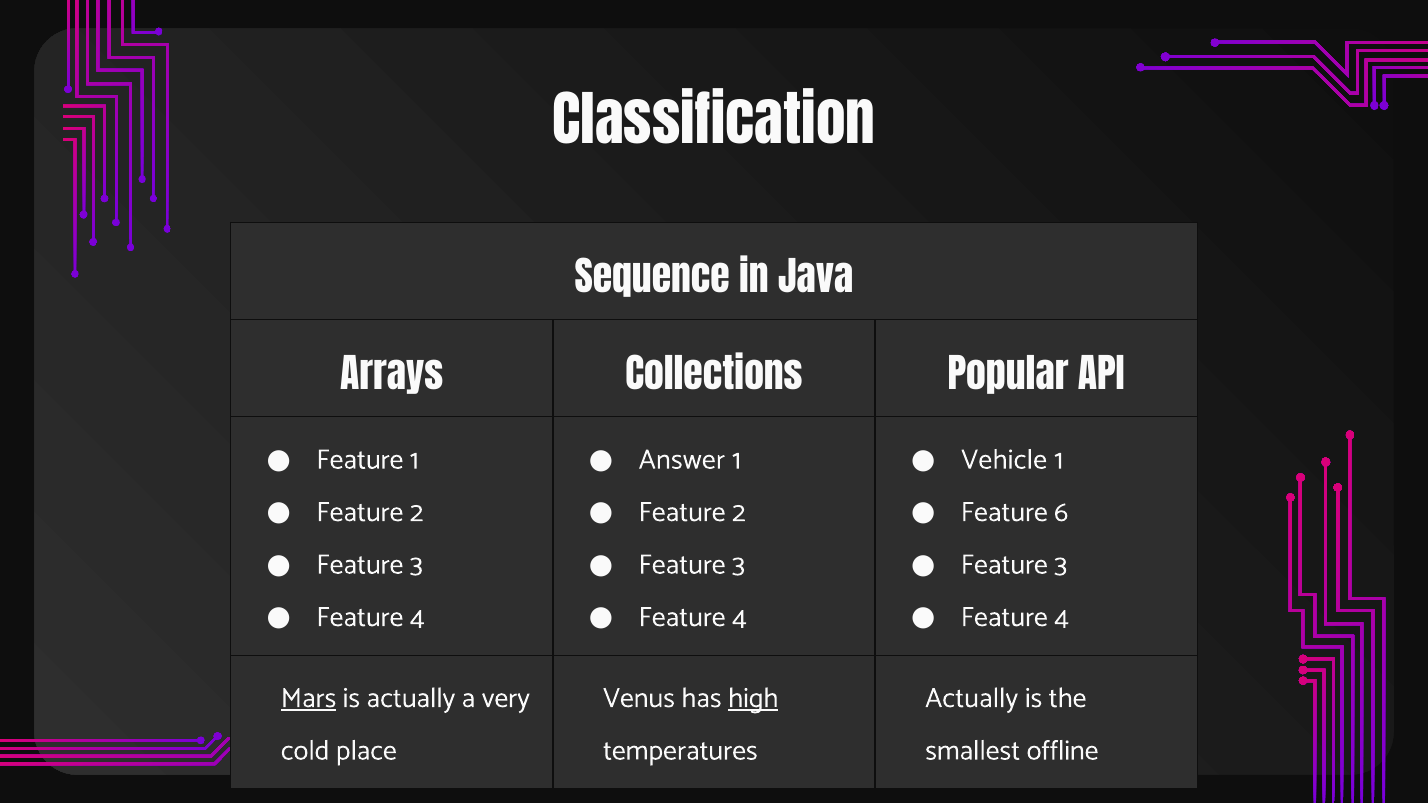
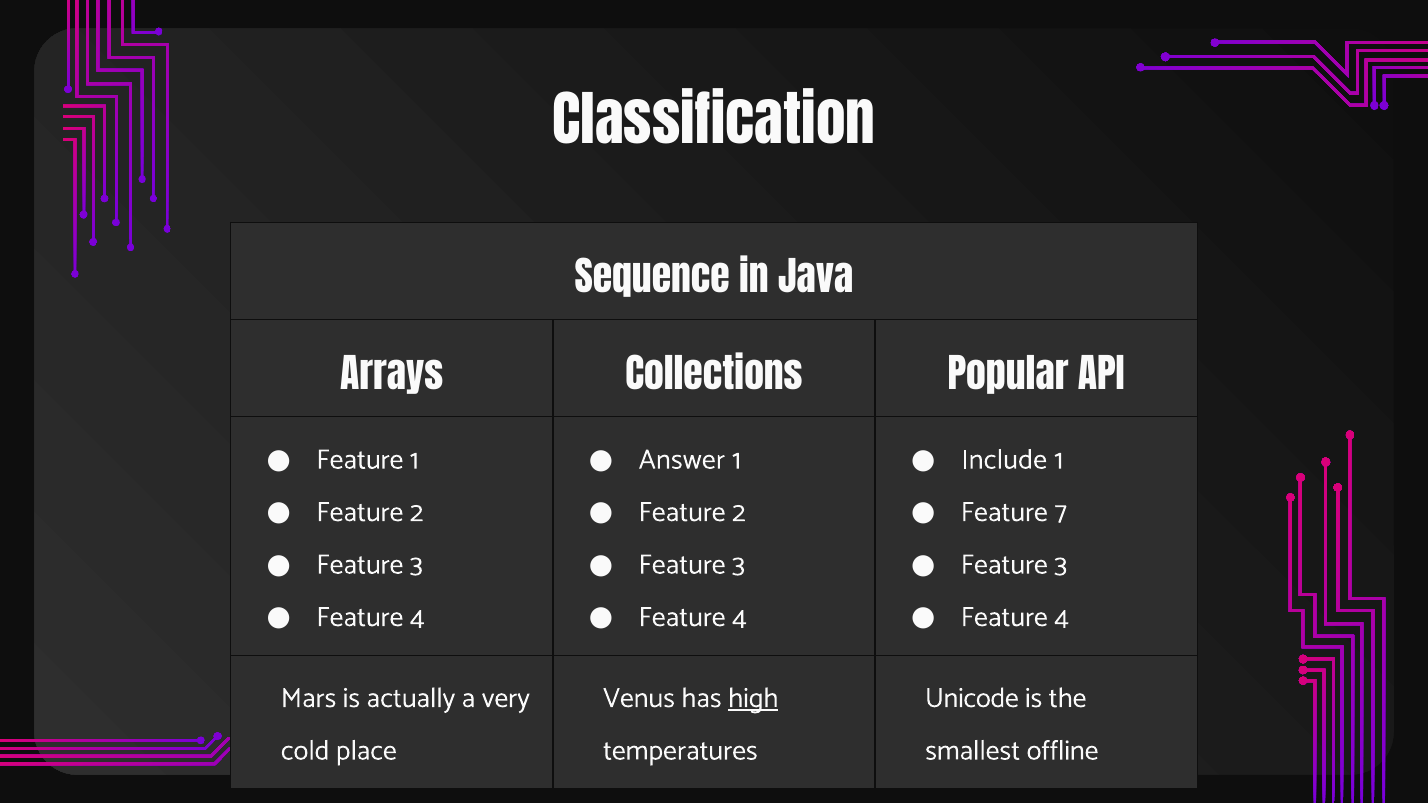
Vehicle: Vehicle -> Include
6: 6 -> 7
Mars underline: present -> none
Actually at (972, 698): Actually -> Unicode
